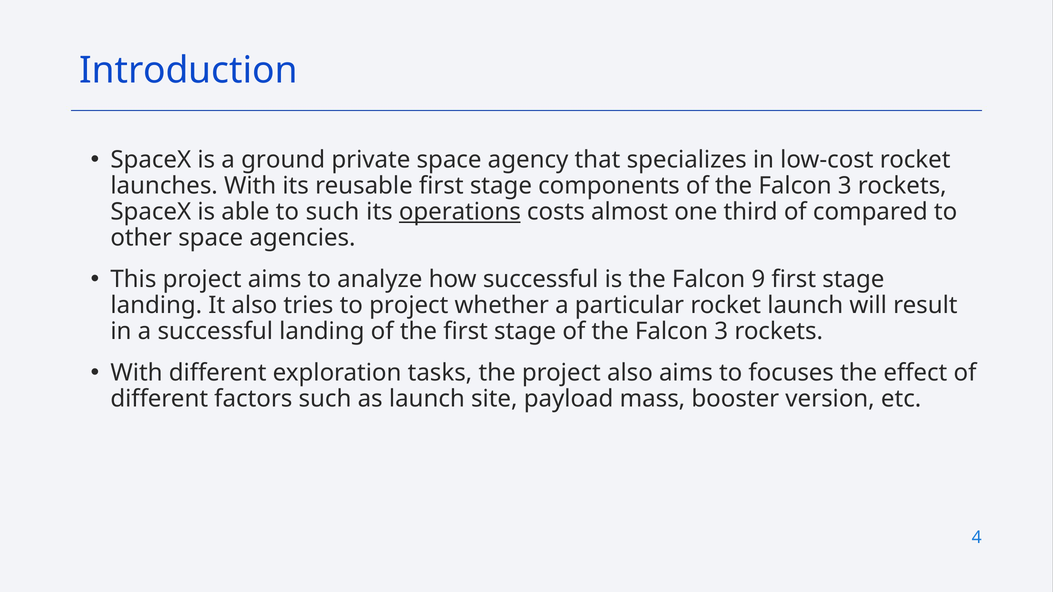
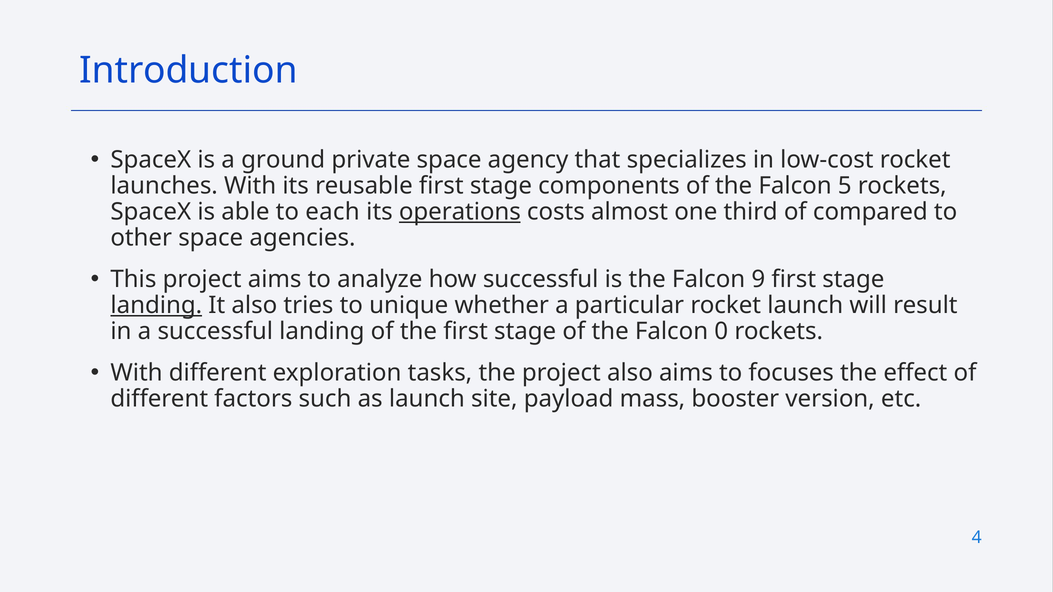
3 at (845, 186): 3 -> 5
to such: such -> each
landing at (156, 305) underline: none -> present
to project: project -> unique
3 at (721, 332): 3 -> 0
